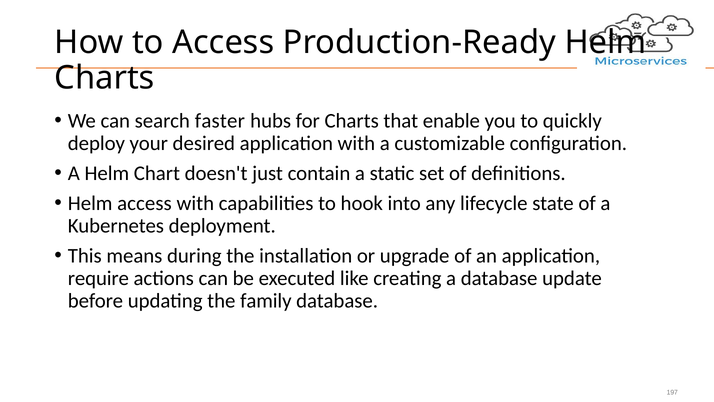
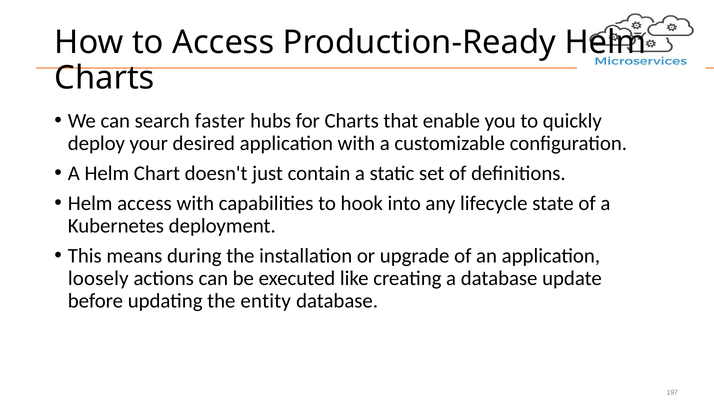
require: require -> loosely
family: family -> entity
